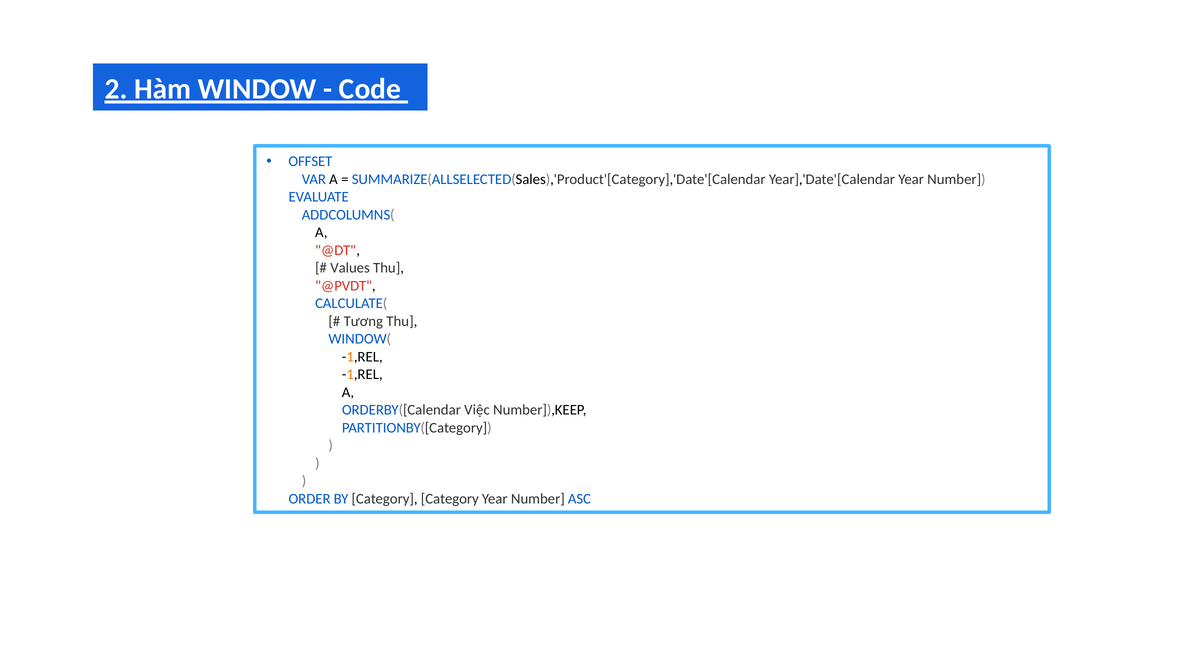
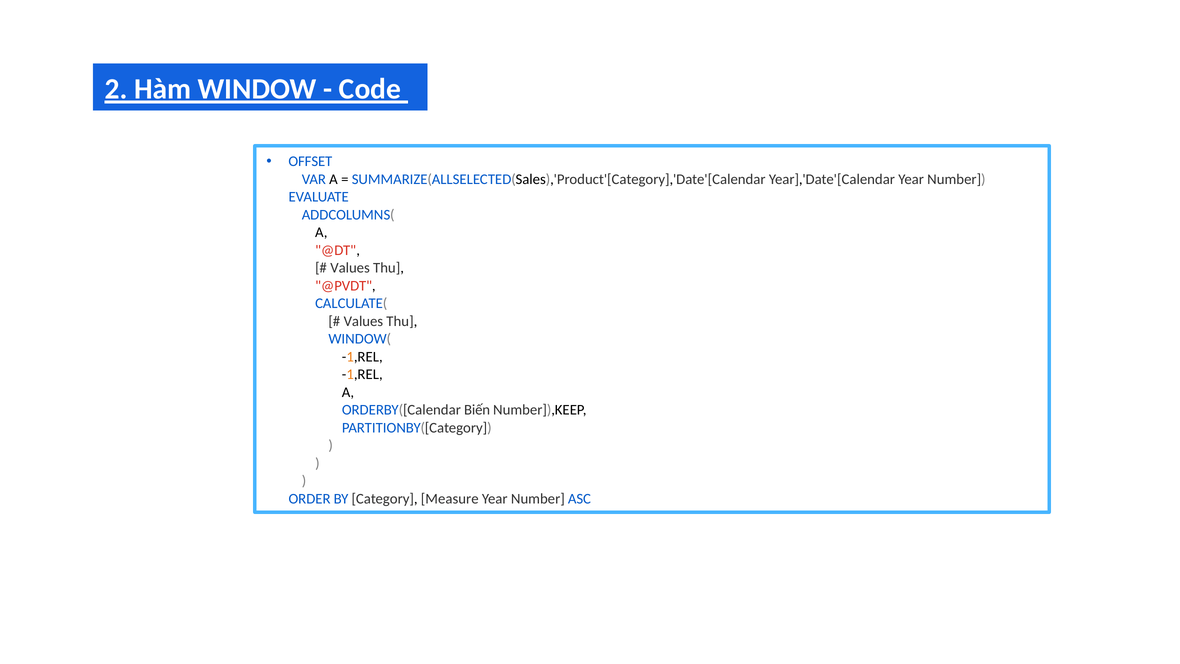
Tương at (363, 321): Tương -> Values
Việc: Việc -> Biến
Category Category: Category -> Measure
